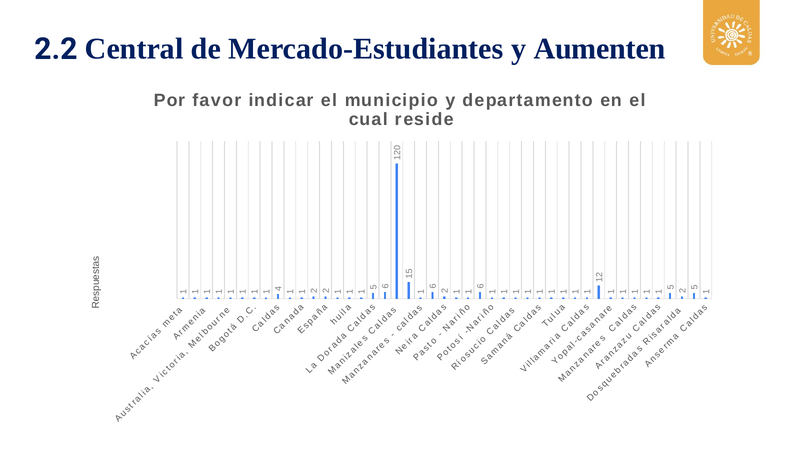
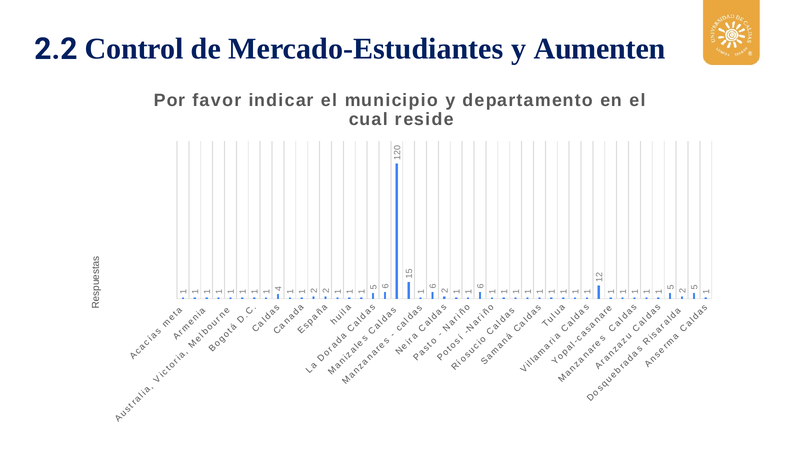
Central: Central -> Control
